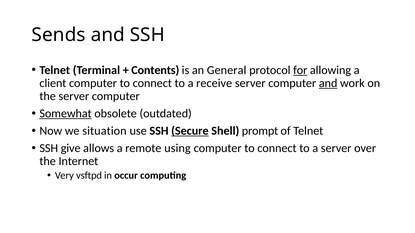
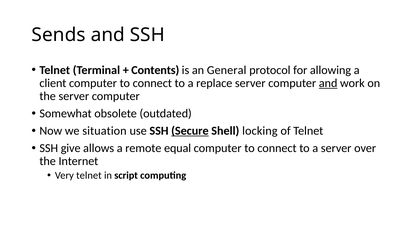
for underline: present -> none
receive: receive -> replace
Somewhat underline: present -> none
prompt: prompt -> locking
using: using -> equal
Very vsftpd: vsftpd -> telnet
occur: occur -> script
